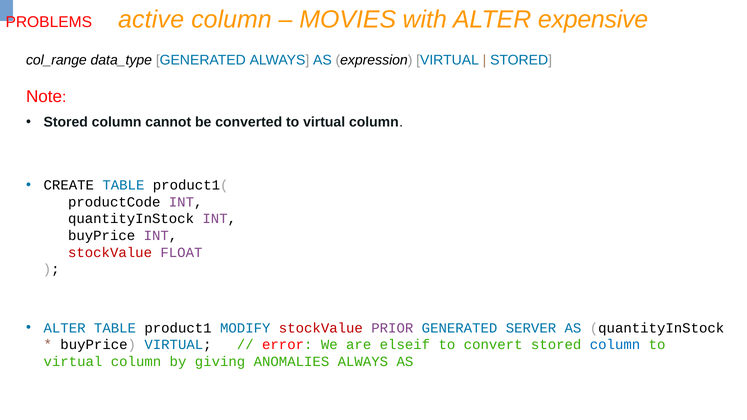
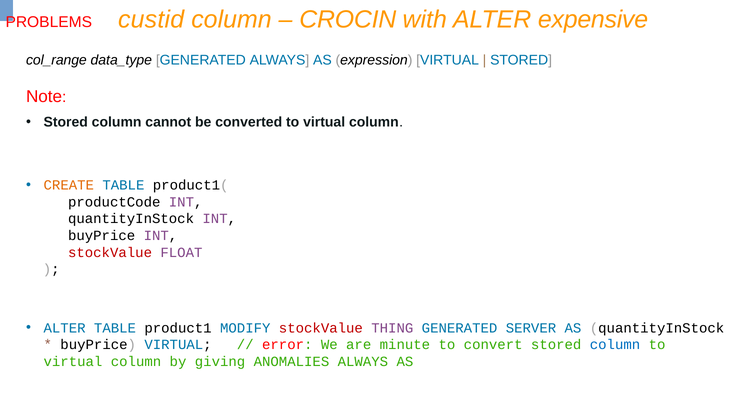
active: active -> custid
MOVIES: MOVIES -> CROCIN
CREATE colour: black -> orange
PRIOR: PRIOR -> THING
elseif: elseif -> minute
